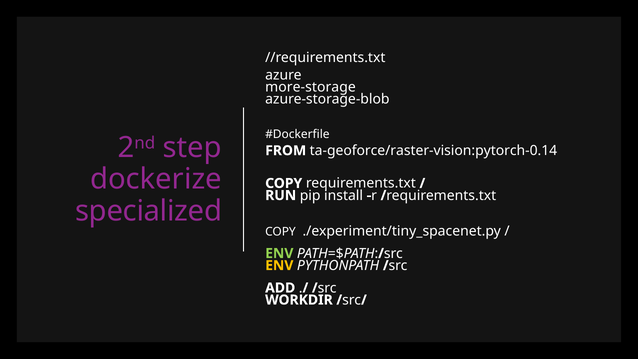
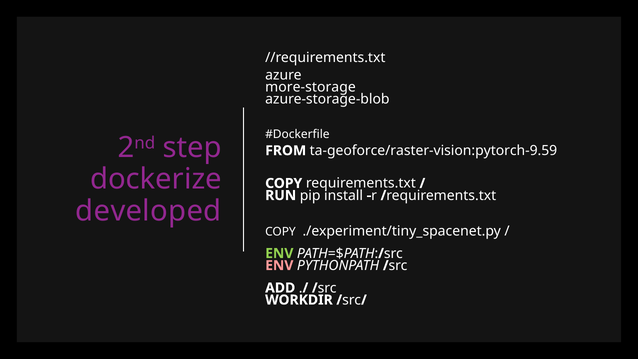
ta-geoforce/raster-vision:pytorch-0.14: ta-geoforce/raster-vision:pytorch-0.14 -> ta-geoforce/raster-vision:pytorch-9.59
specialized: specialized -> developed
ENV at (279, 265) colour: yellow -> pink
